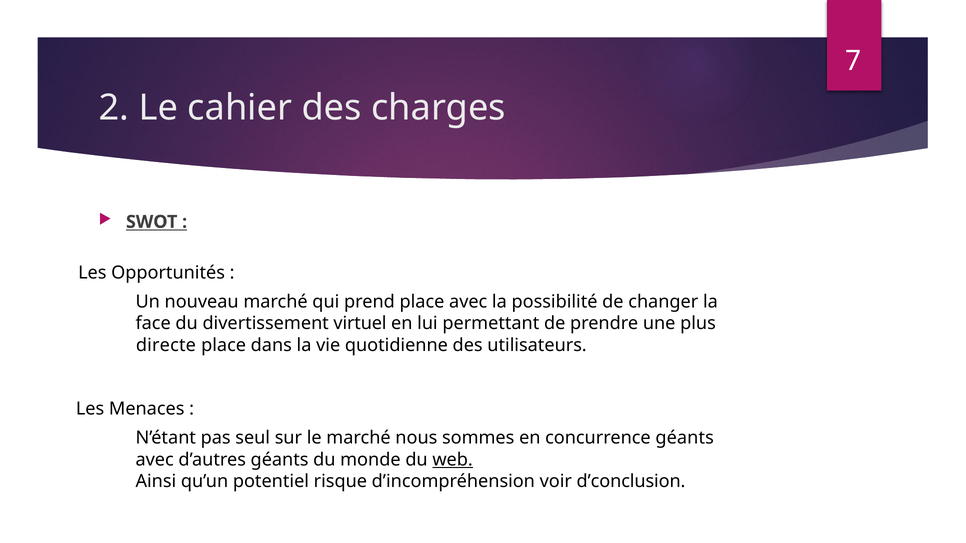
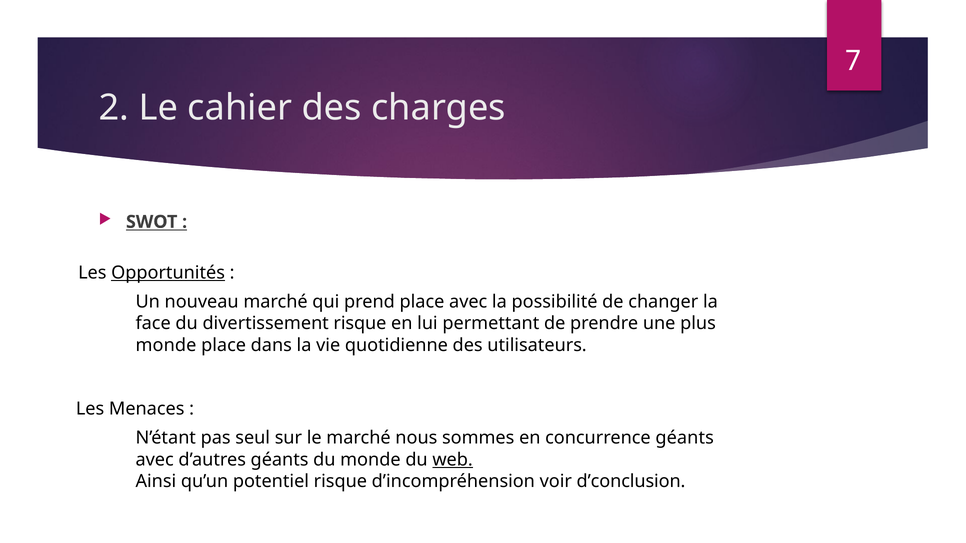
Opportunités underline: none -> present
divertissement virtuel: virtuel -> risque
directe at (166, 345): directe -> monde
